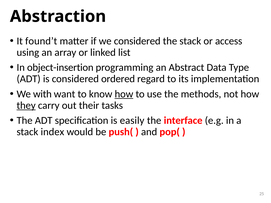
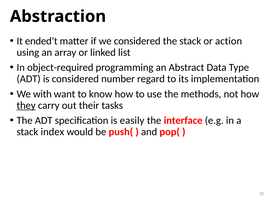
found’t: found’t -> ended’t
access: access -> action
object-insertion: object-insertion -> object-required
ordered: ordered -> number
how at (124, 94) underline: present -> none
